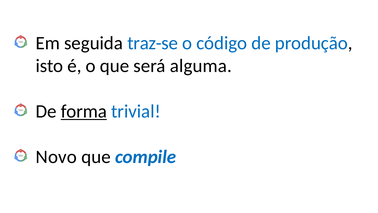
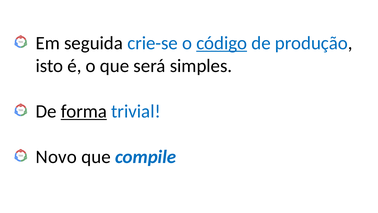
traz-se: traz-se -> crie-se
código underline: none -> present
alguma: alguma -> simples
